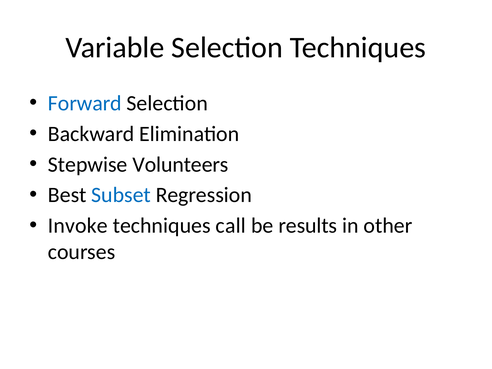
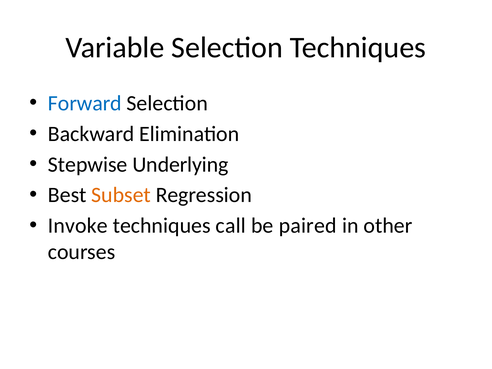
Volunteers: Volunteers -> Underlying
Subset colour: blue -> orange
results: results -> paired
